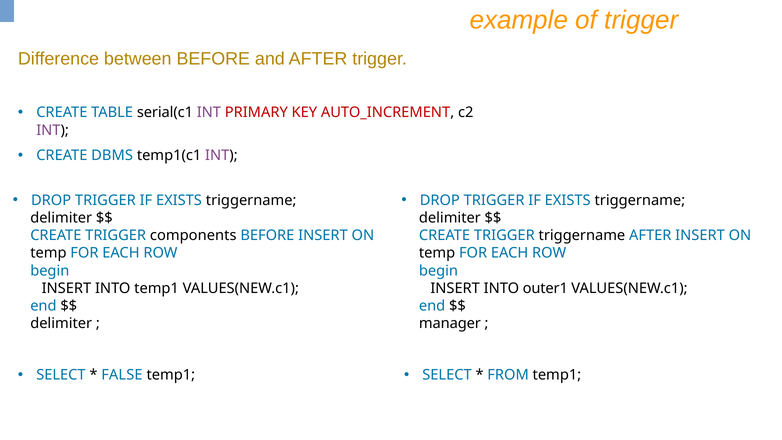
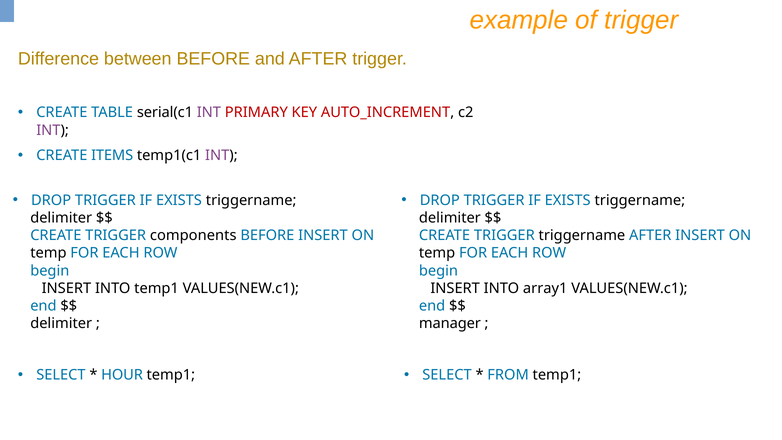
DBMS: DBMS -> ITEMS
outer1: outer1 -> array1
FALSE: FALSE -> HOUR
